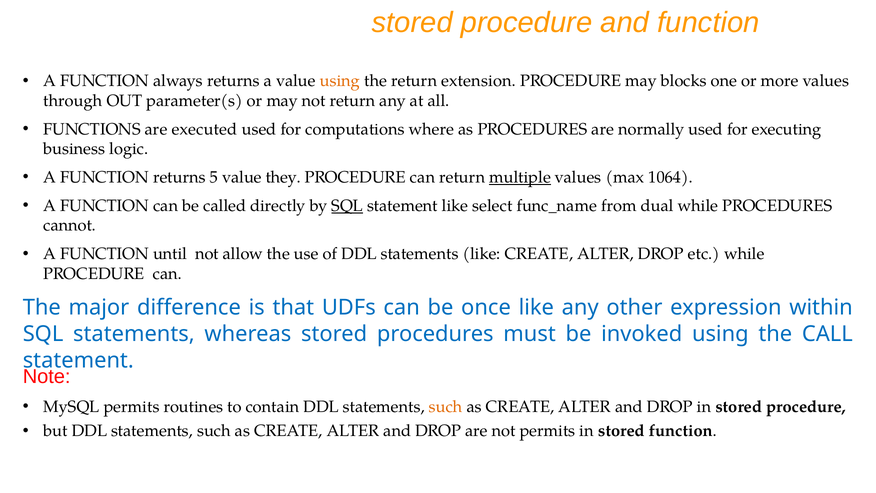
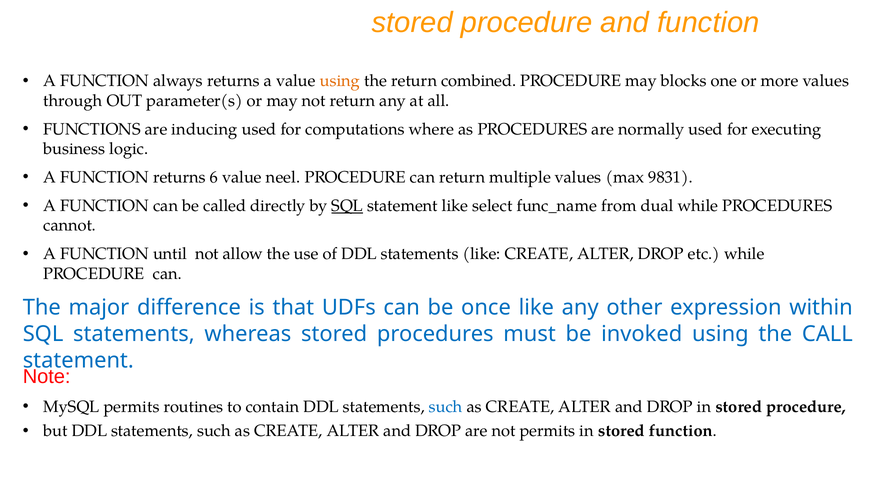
extension: extension -> combined
executed: executed -> inducing
5: 5 -> 6
they: they -> neel
multiple underline: present -> none
1064: 1064 -> 9831
such at (446, 407) colour: orange -> blue
